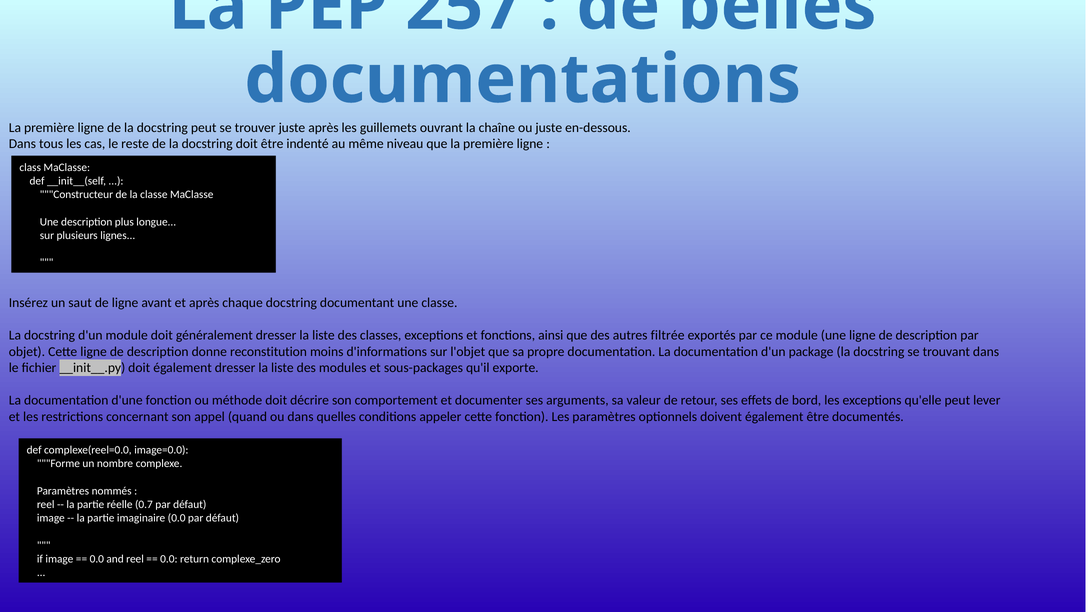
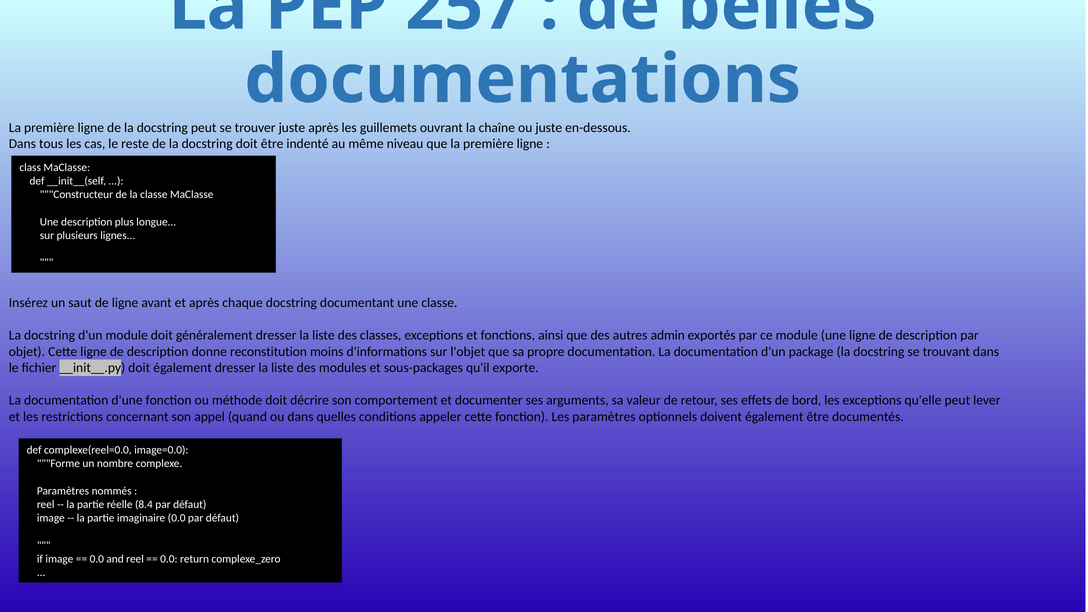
filtrée: filtrée -> admin
0.7: 0.7 -> 8.4
